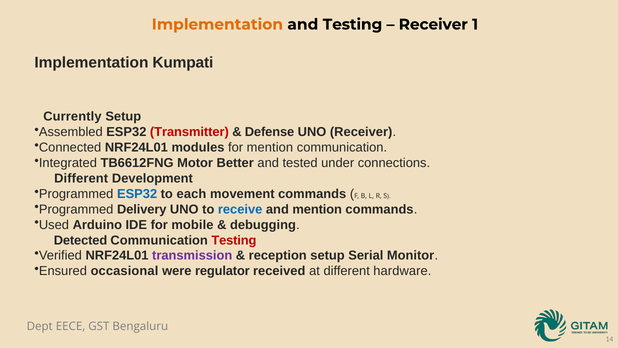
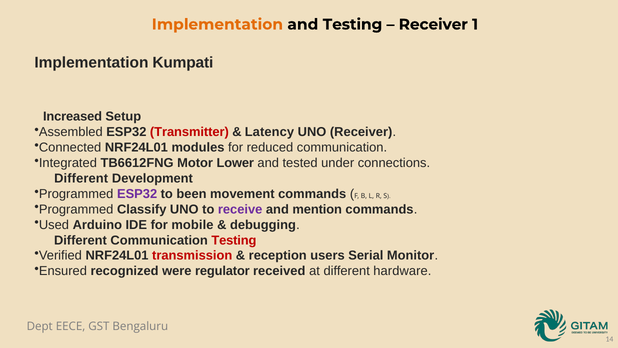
Currently: Currently -> Increased
Defense: Defense -> Latency
for mention: mention -> reduced
Better: Better -> Lower
ESP32 at (137, 194) colour: blue -> purple
each: each -> been
Delivery: Delivery -> Classify
receive colour: blue -> purple
3️⃣ Detected: Detected -> Different
transmission colour: purple -> red
reception setup: setup -> users
occasional: occasional -> recognized
